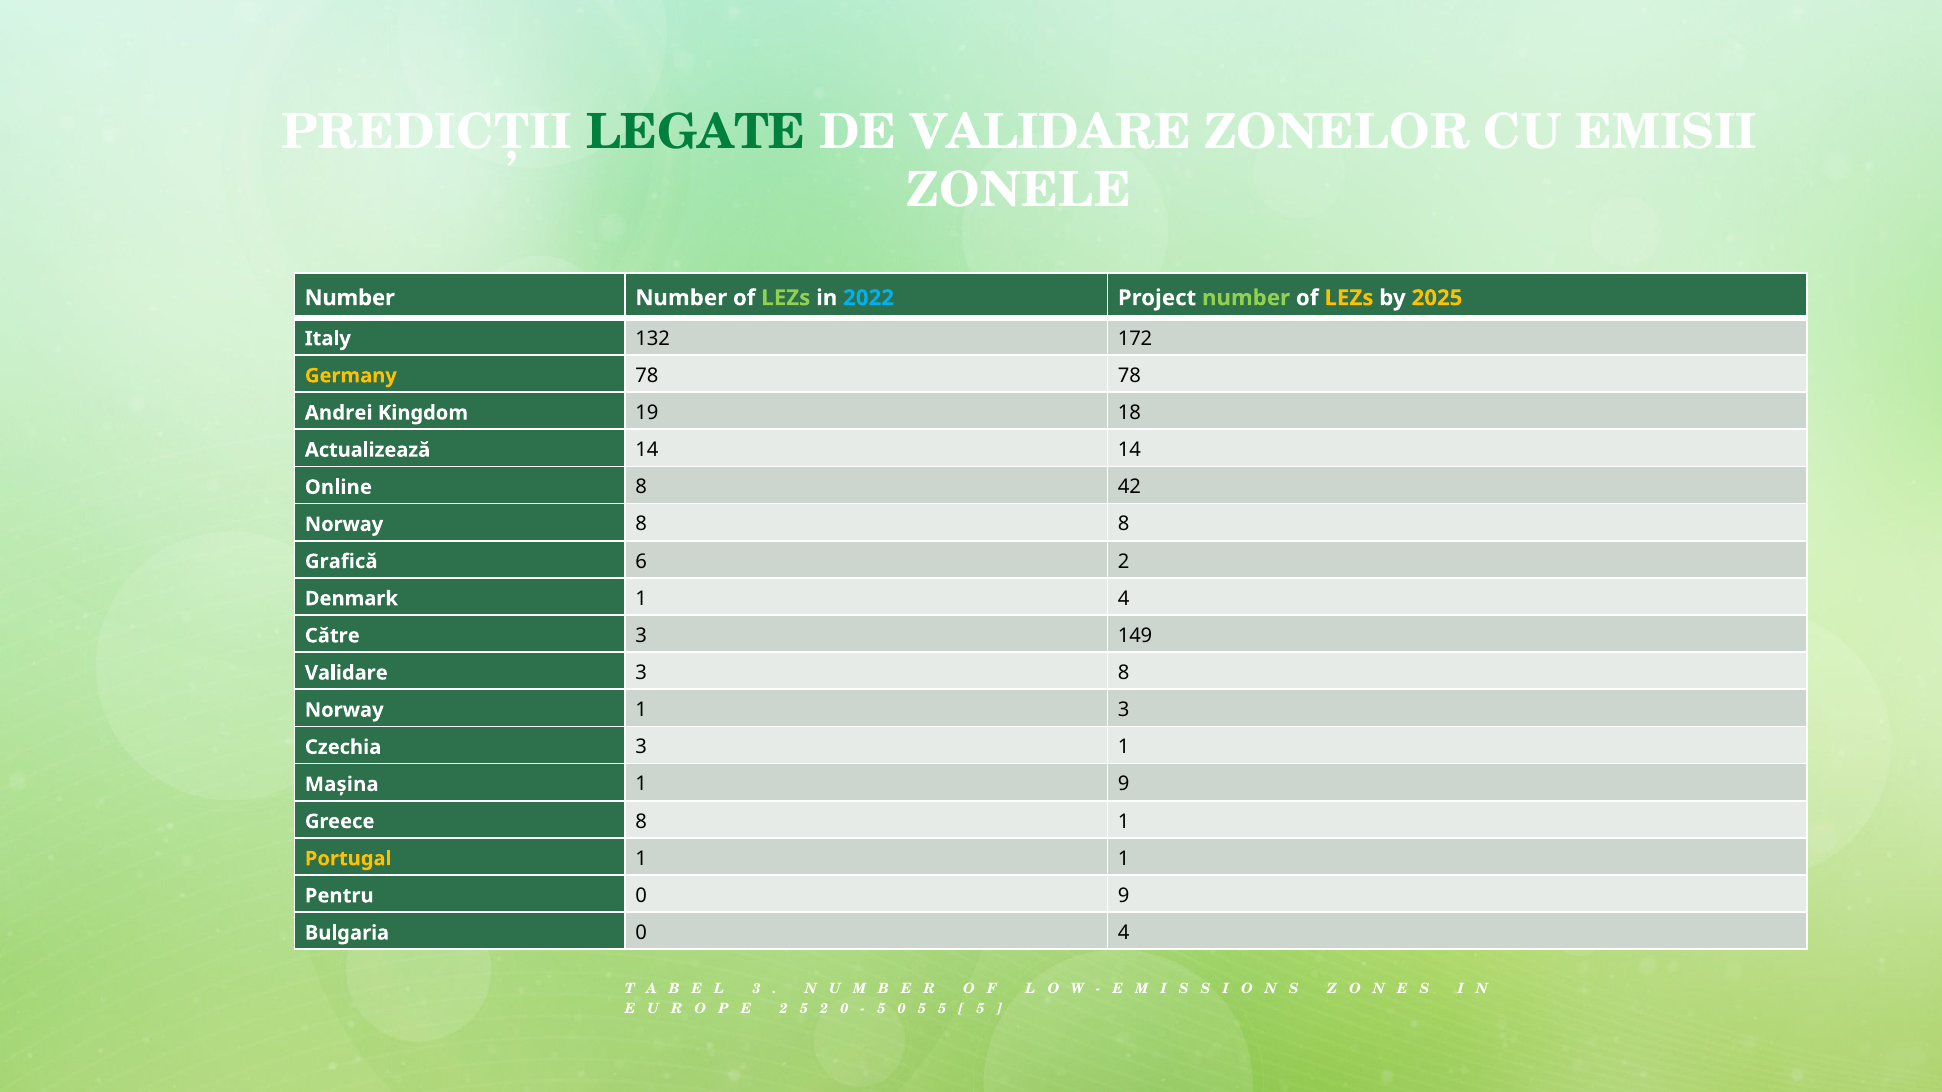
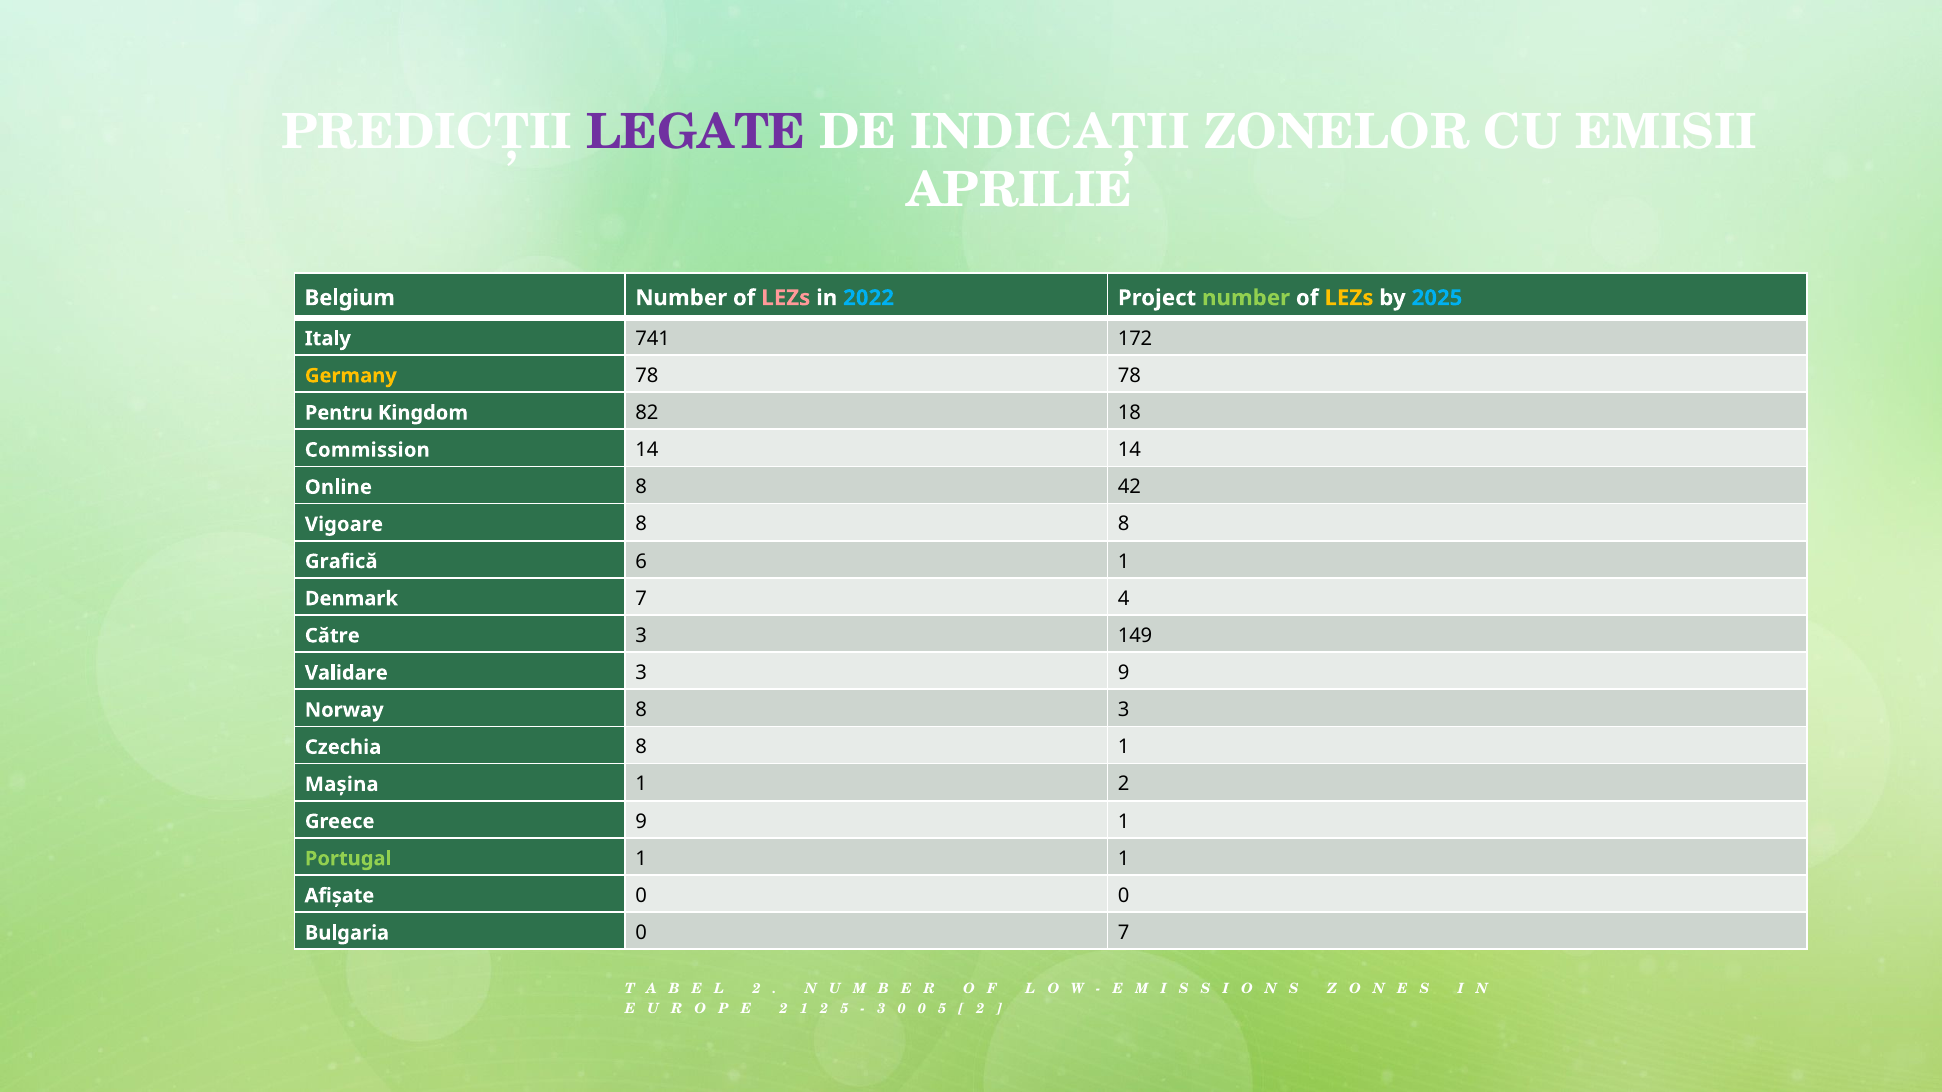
LEGATE colour: green -> purple
DE VALIDARE: VALIDARE -> INDICAȚII
ZONELE: ZONELE -> APRILIE
Number at (350, 298): Number -> Belgium
LEZs at (786, 298) colour: light green -> pink
2025 colour: yellow -> light blue
132: 132 -> 741
Andrei: Andrei -> Pentru
19: 19 -> 82
Actualizează: Actualizează -> Commission
Norway at (344, 524): Norway -> Vigoare
6 2: 2 -> 1
Denmark 1: 1 -> 7
3 8: 8 -> 9
Norway 1: 1 -> 8
Czechia 3: 3 -> 8
9 at (1124, 785): 9 -> 2
Greece 8: 8 -> 9
Portugal colour: yellow -> light green
Pentru: Pentru -> Afișate
9 at (1124, 896): 9 -> 0
0 4: 4 -> 7
3 at (757, 989): 3 -> 2
2 5: 5 -> 1
2 0: 0 -> 5
5 at (882, 1009): 5 -> 3
5 at (922, 1009): 5 -> 0
5 at (980, 1009): 5 -> 2
